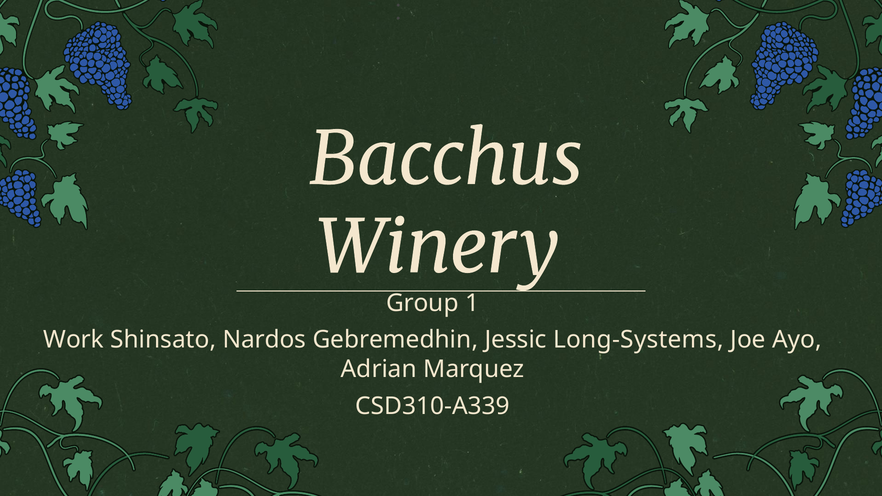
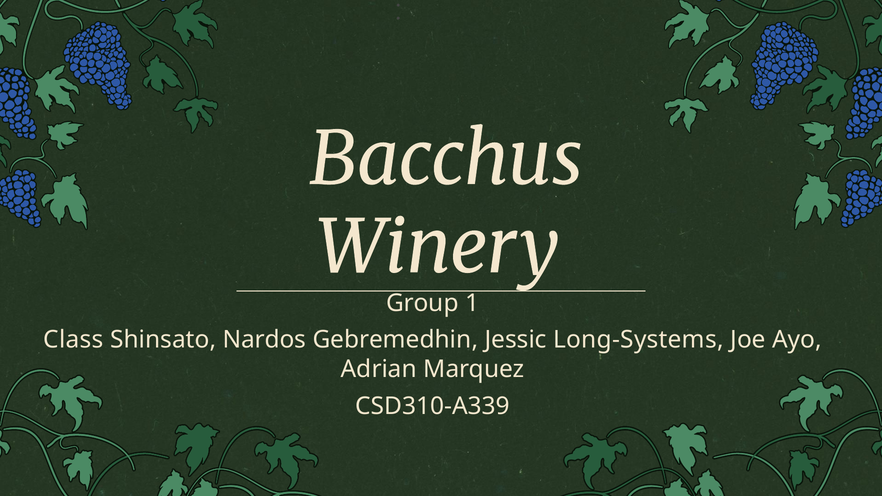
Work: Work -> Class
